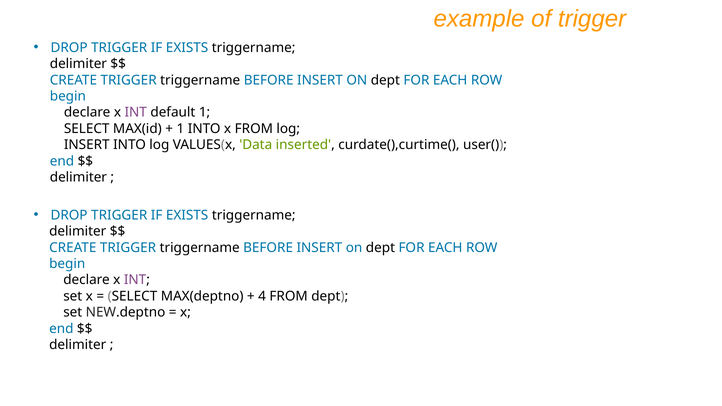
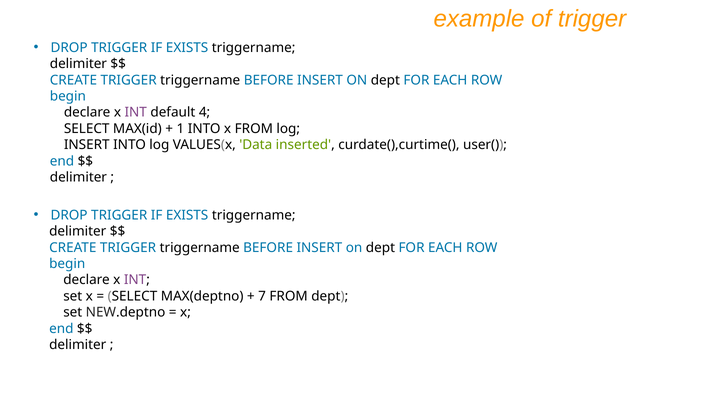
default 1: 1 -> 4
4: 4 -> 7
